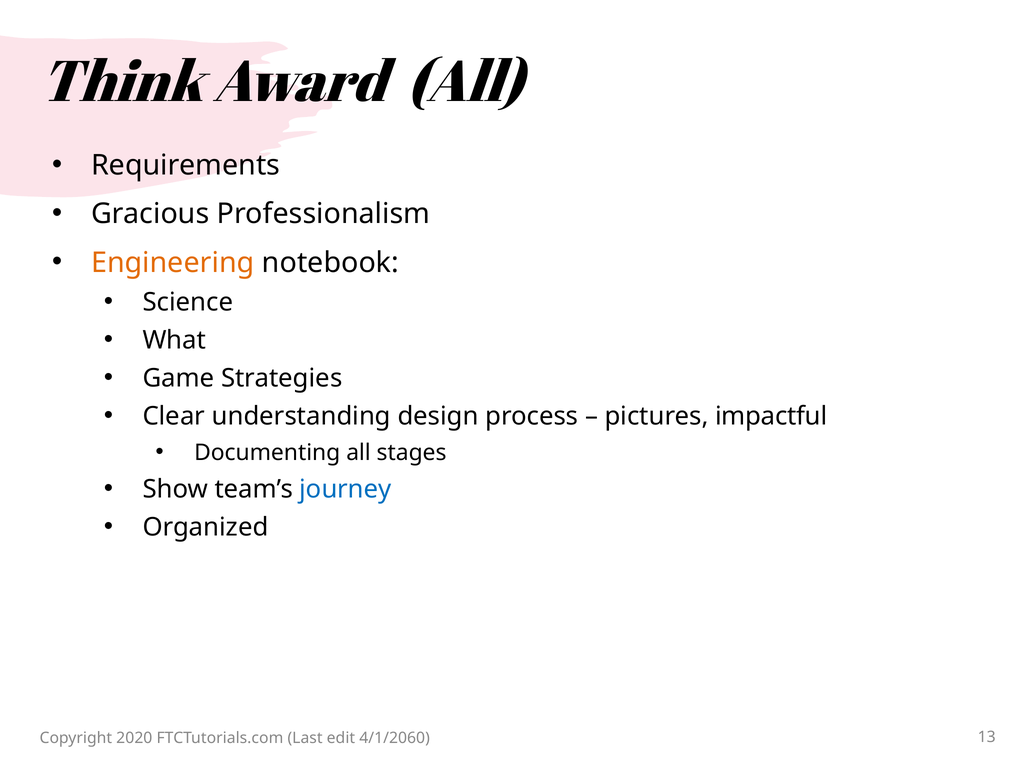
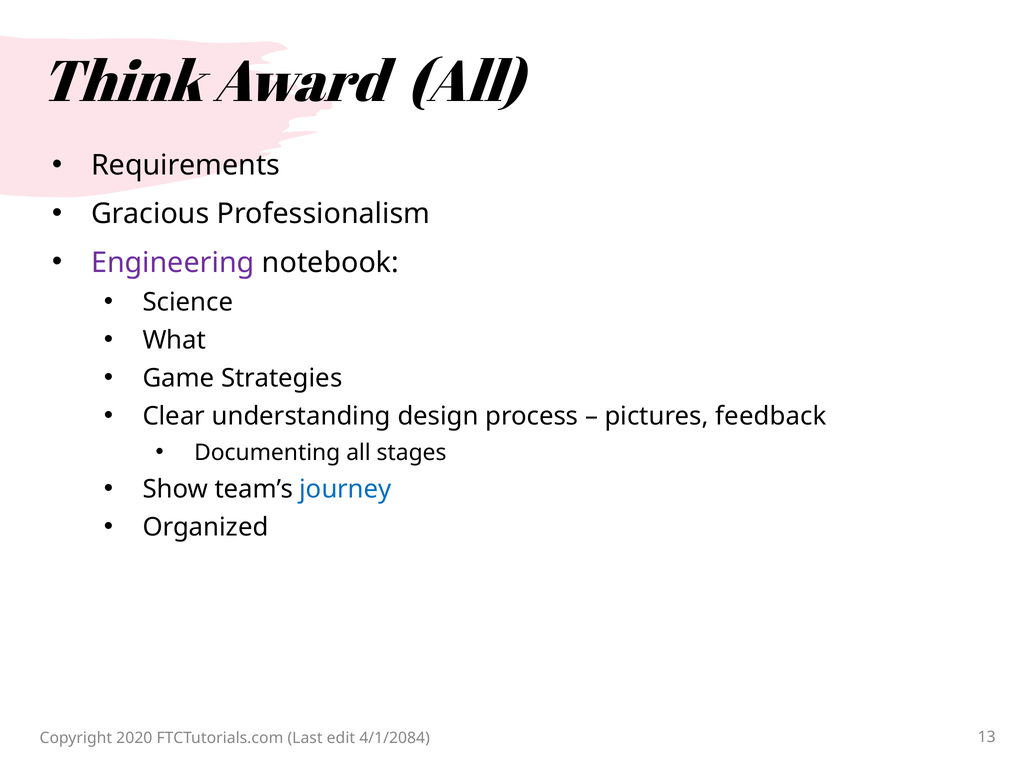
Engineering colour: orange -> purple
impactful: impactful -> feedback
4/1/2060: 4/1/2060 -> 4/1/2084
